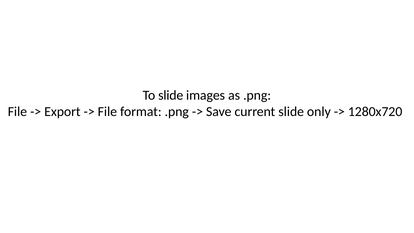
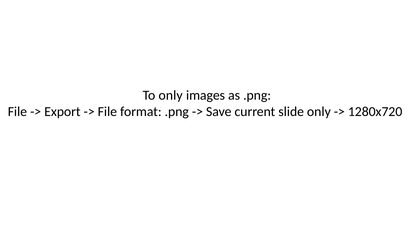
To slide: slide -> only
